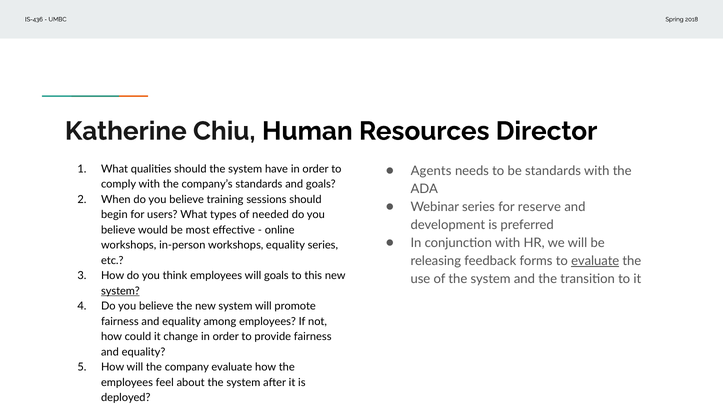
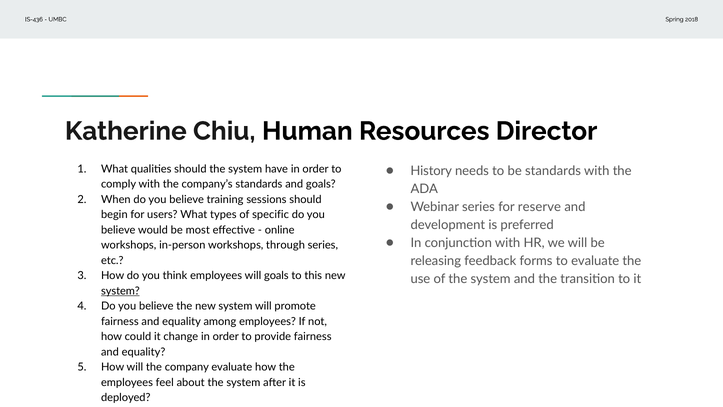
Agents: Agents -> History
needed: needed -> specific
workshops equality: equality -> through
evaluate at (595, 261) underline: present -> none
